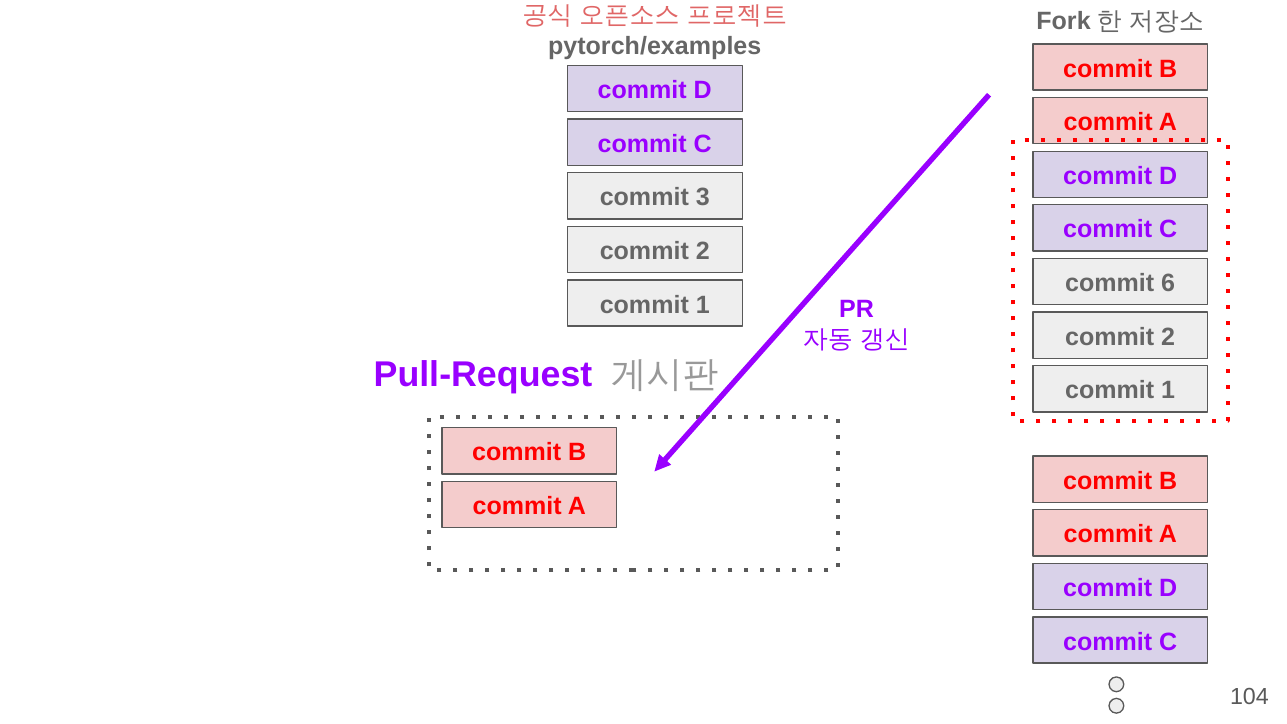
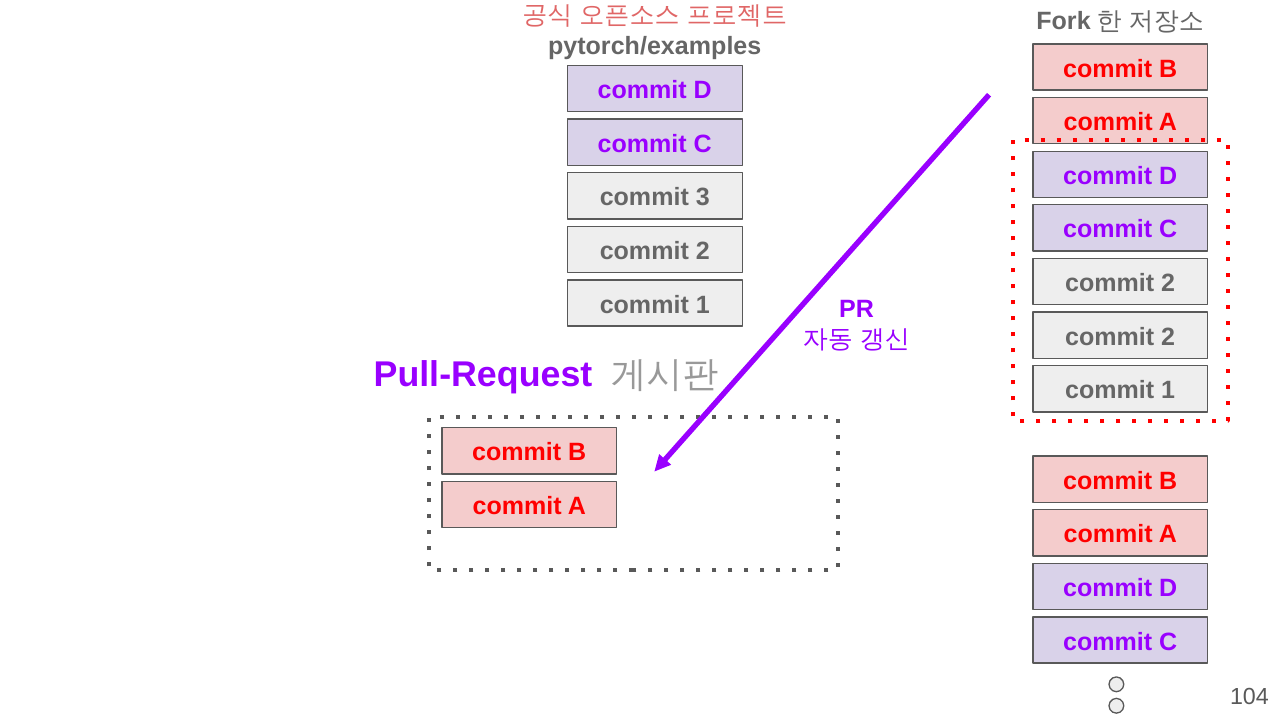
6 at (1168, 283): 6 -> 2
